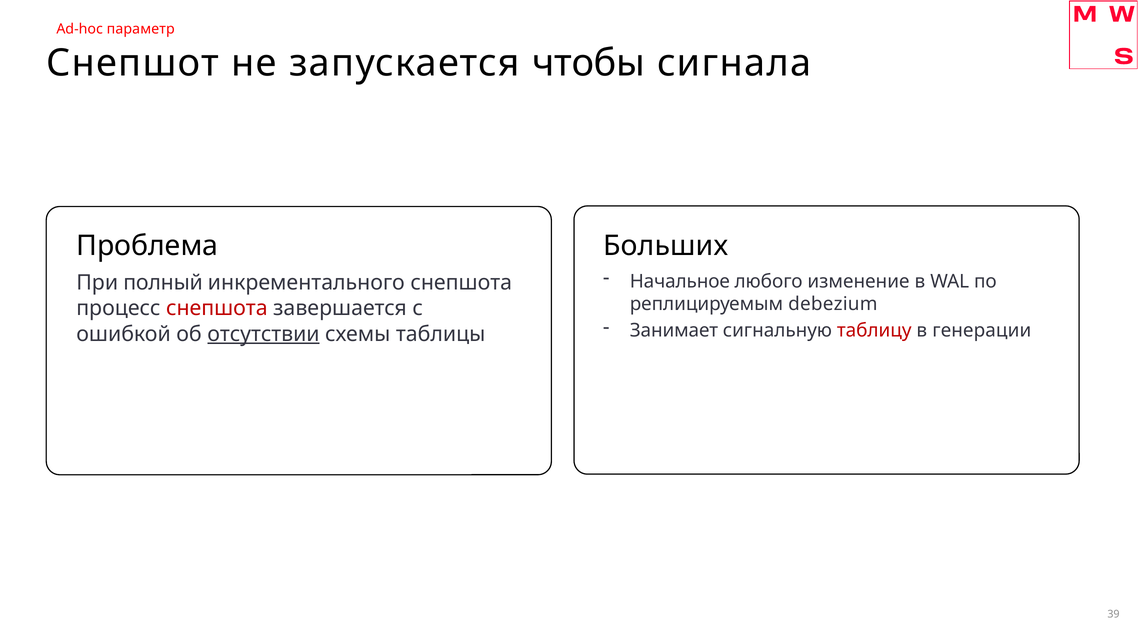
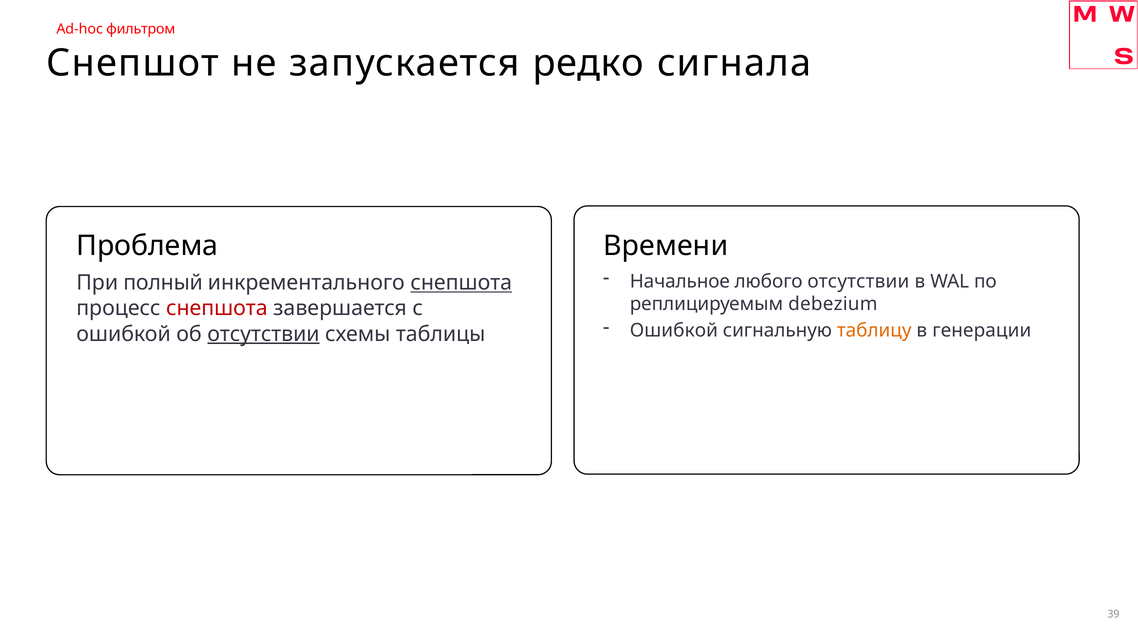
параметр: параметр -> фильтром
чтобы: чтобы -> редко
Больших: Больших -> Времени
любого изменение: изменение -> отсутствии
снепшота at (461, 283) underline: none -> present
Занимает at (674, 331): Занимает -> Ошибкой
таблицу colour: red -> orange
